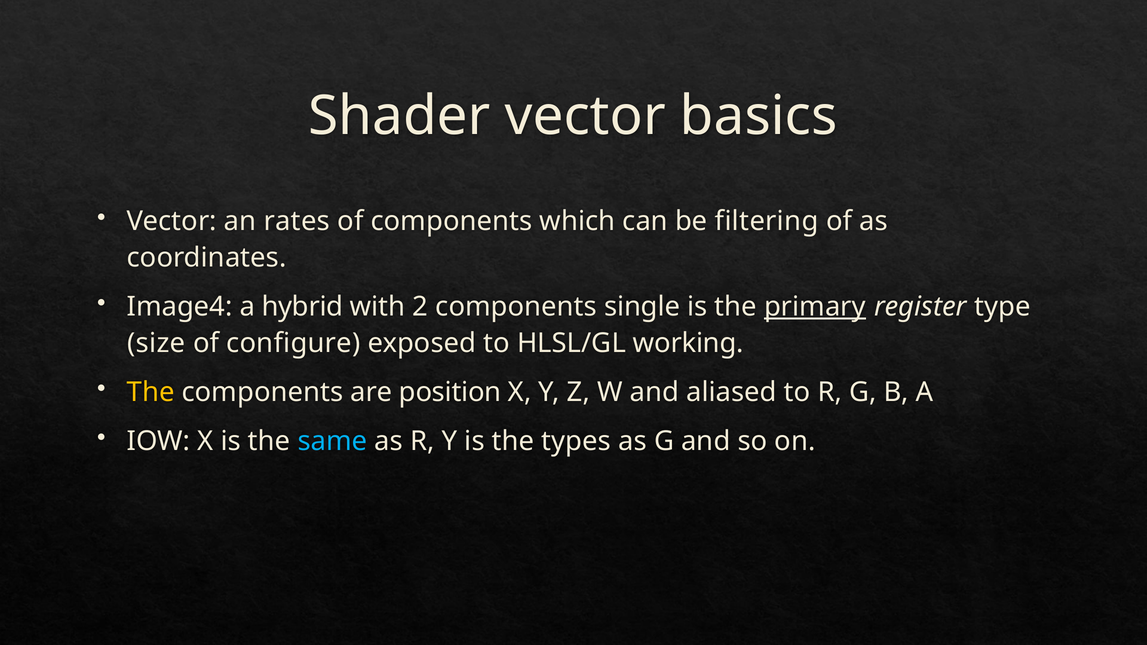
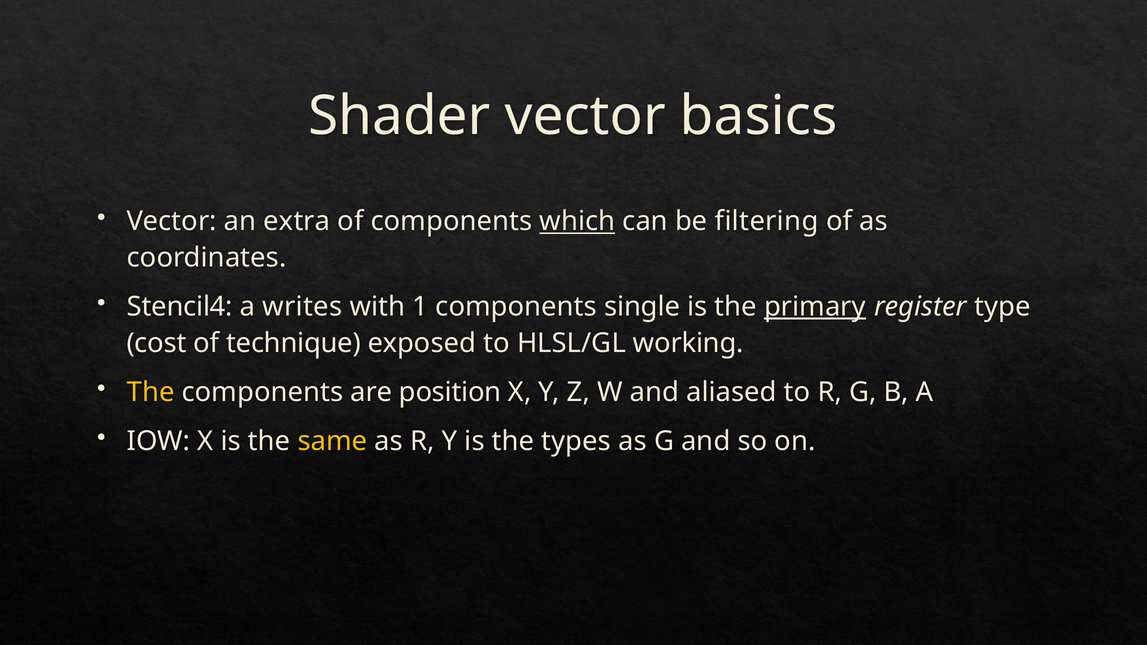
rates: rates -> extra
which underline: none -> present
Image4: Image4 -> Stencil4
hybrid: hybrid -> writes
2: 2 -> 1
size: size -> cost
configure: configure -> technique
same colour: light blue -> yellow
